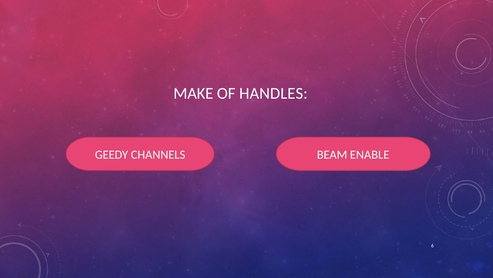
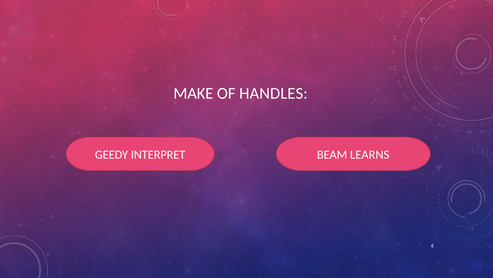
CHANNELS: CHANNELS -> INTERPRET
ENABLE: ENABLE -> LEARNS
